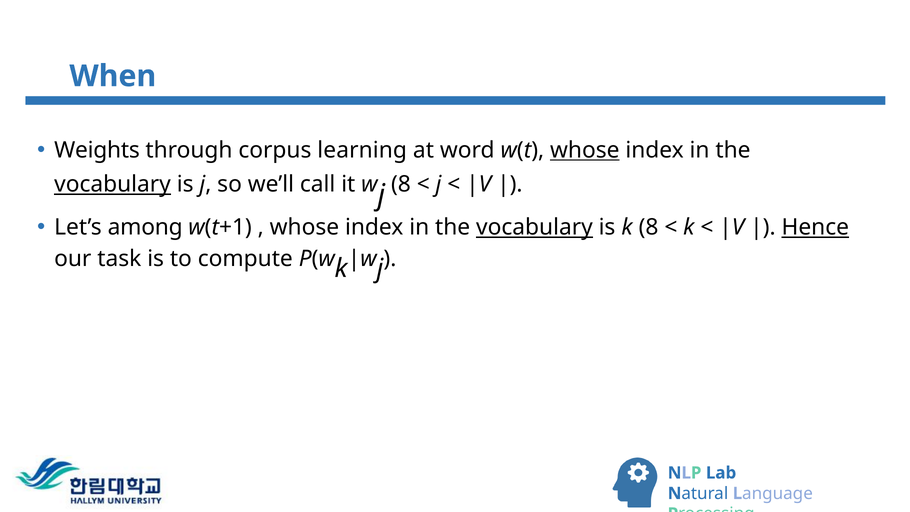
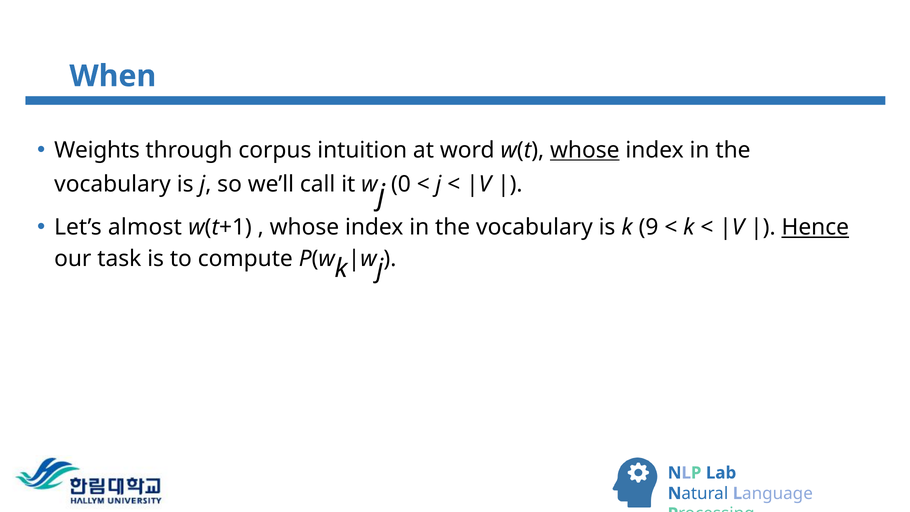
learning: learning -> intuition
vocabulary at (113, 184) underline: present -> none
j 8: 8 -> 0
among: among -> almost
vocabulary at (534, 227) underline: present -> none
k 8: 8 -> 9
